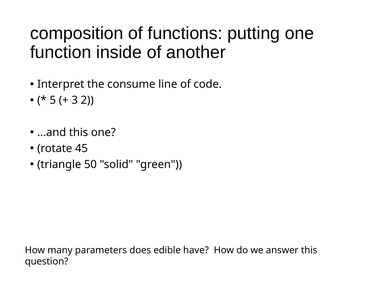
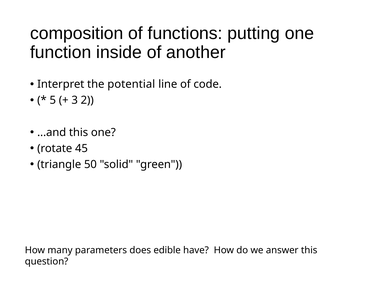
consume: consume -> potential
